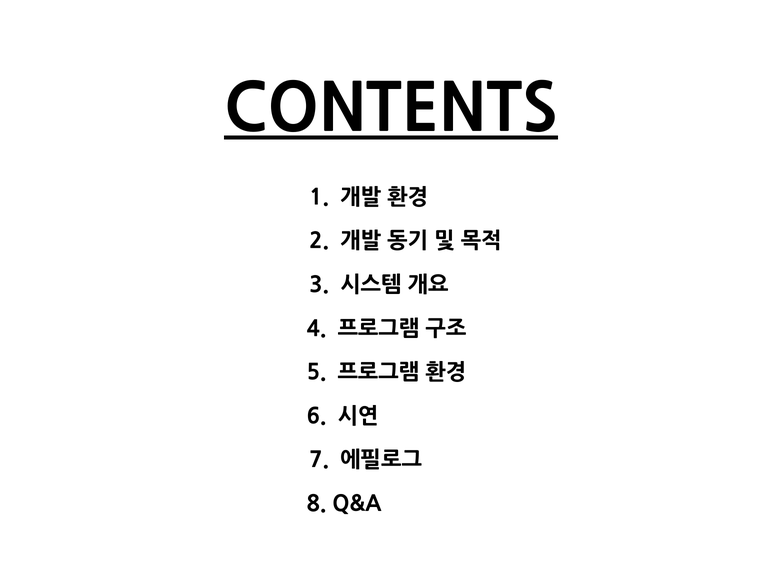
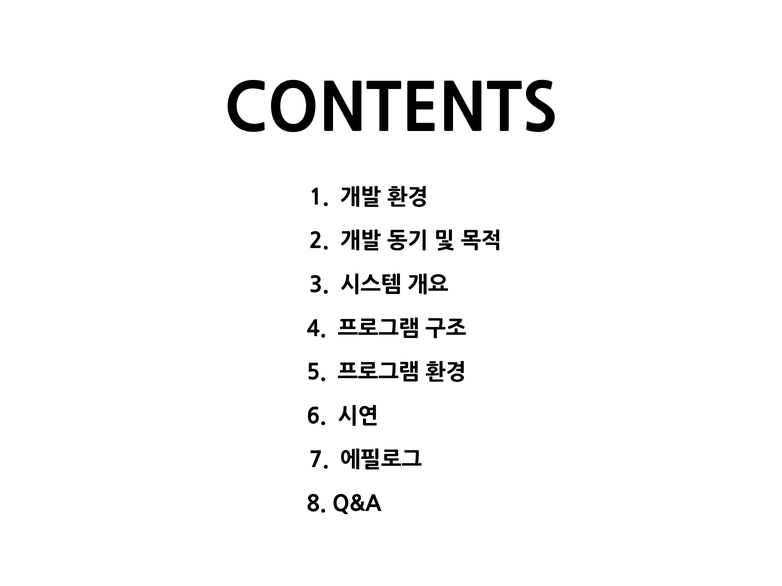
CONTENTS underline: present -> none
